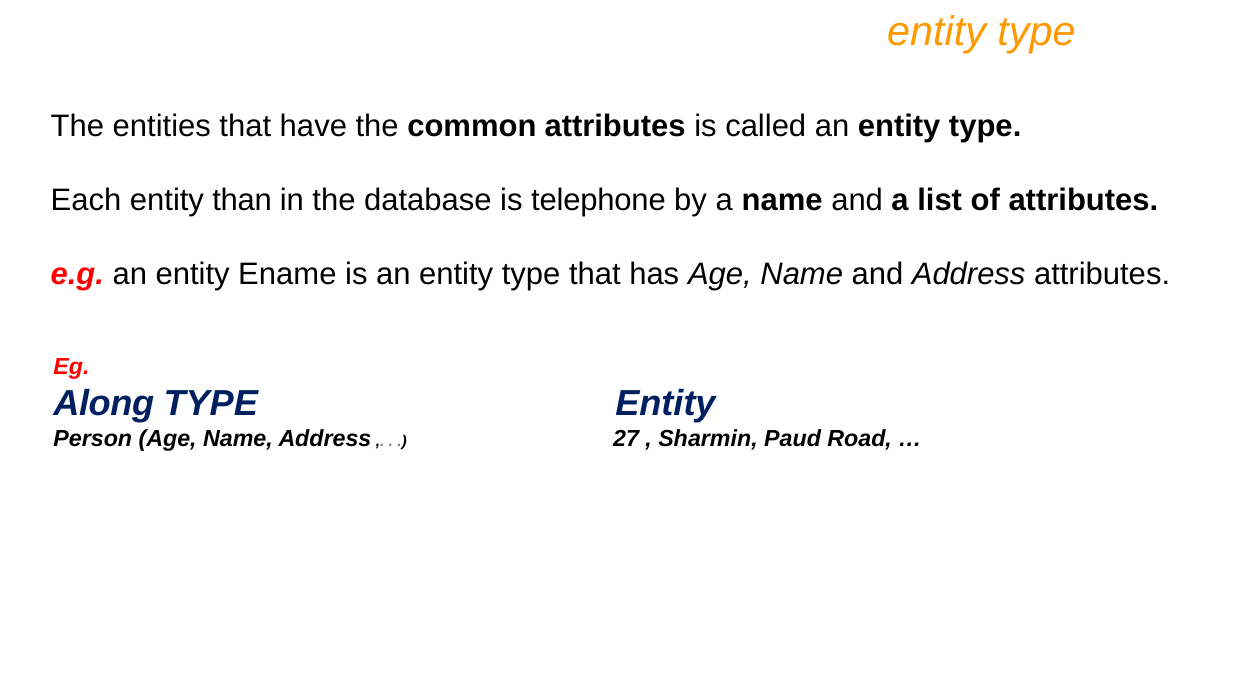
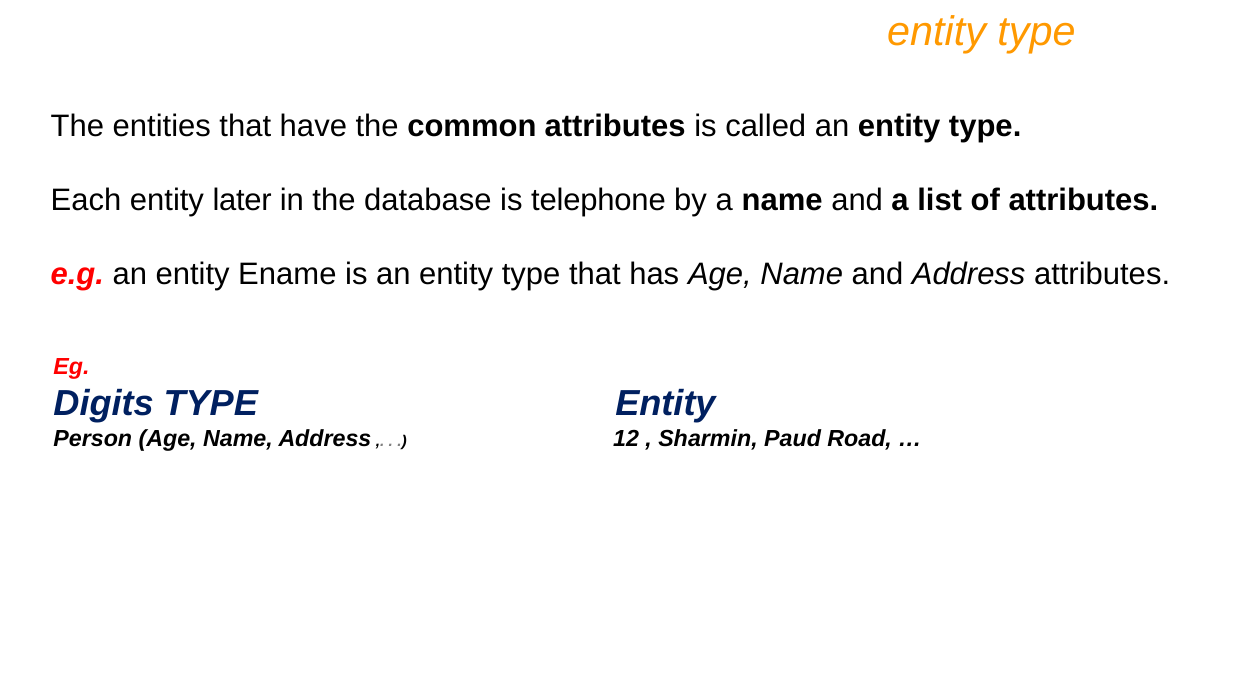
than: than -> later
Along: Along -> Digits
27: 27 -> 12
